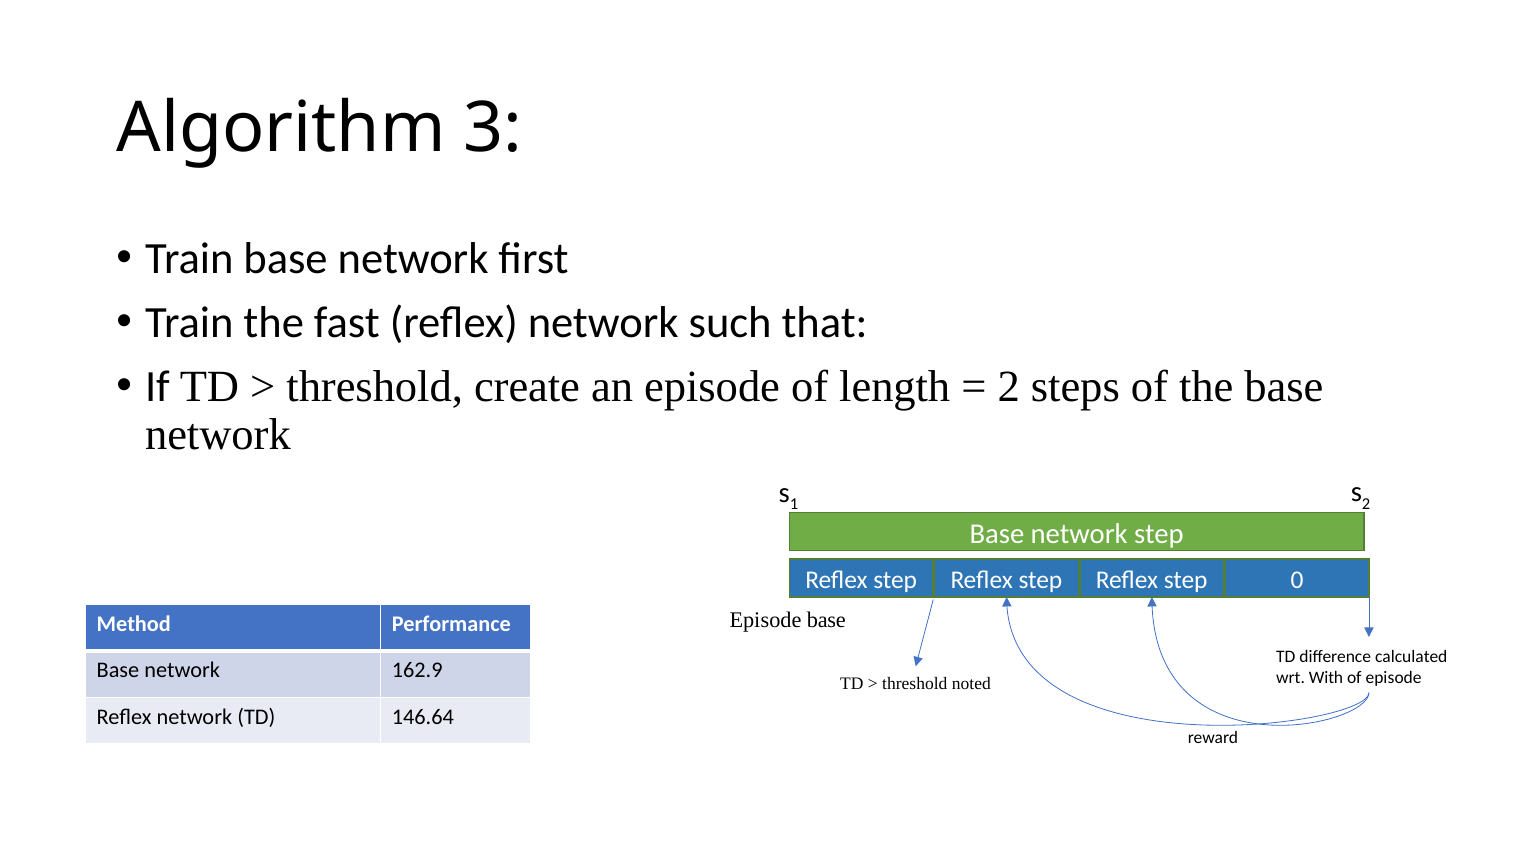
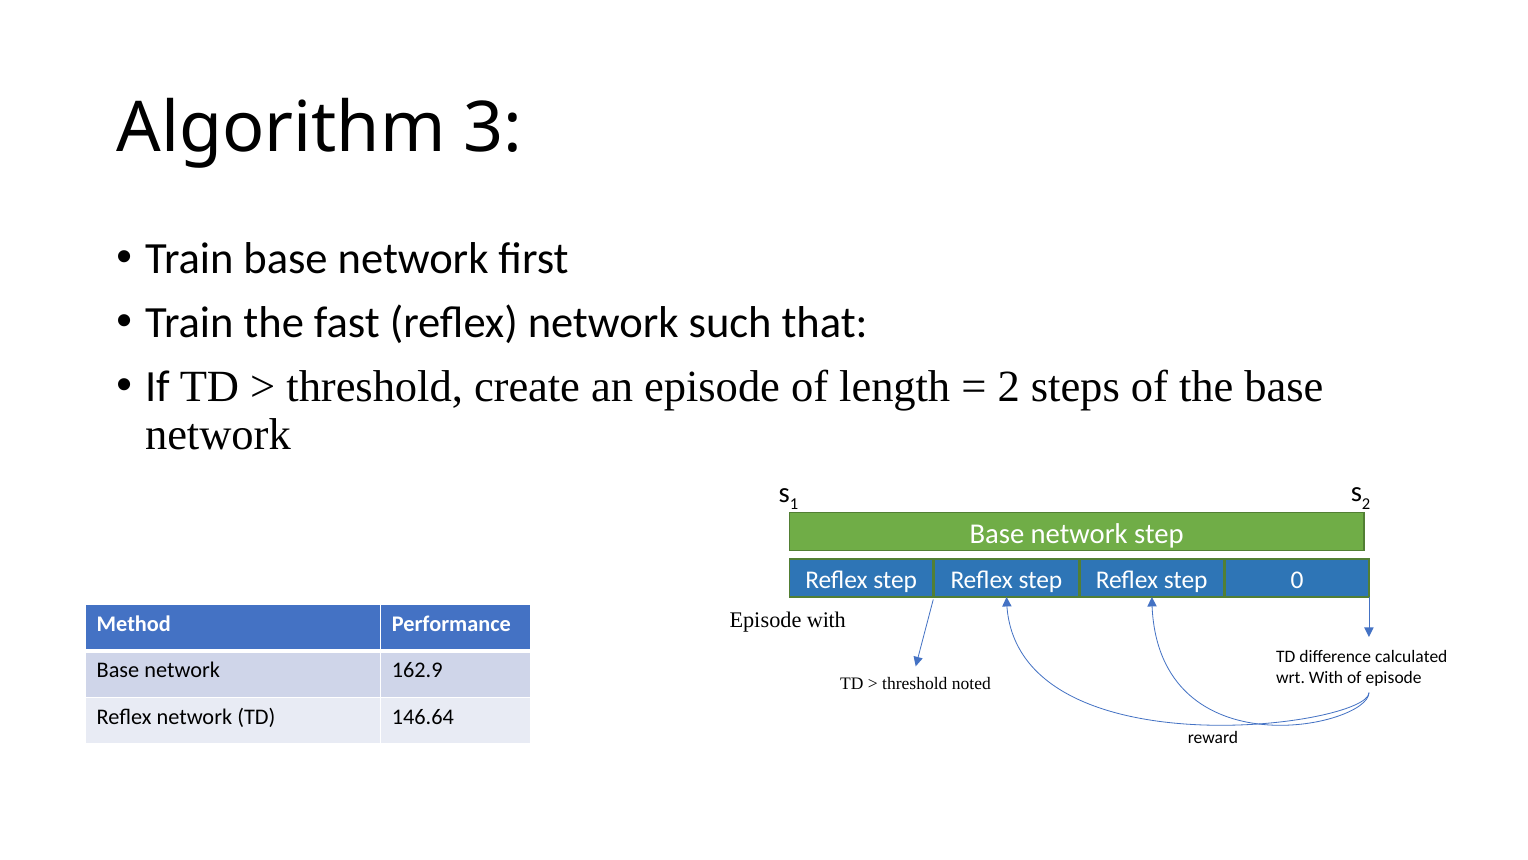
Episode base: base -> with
